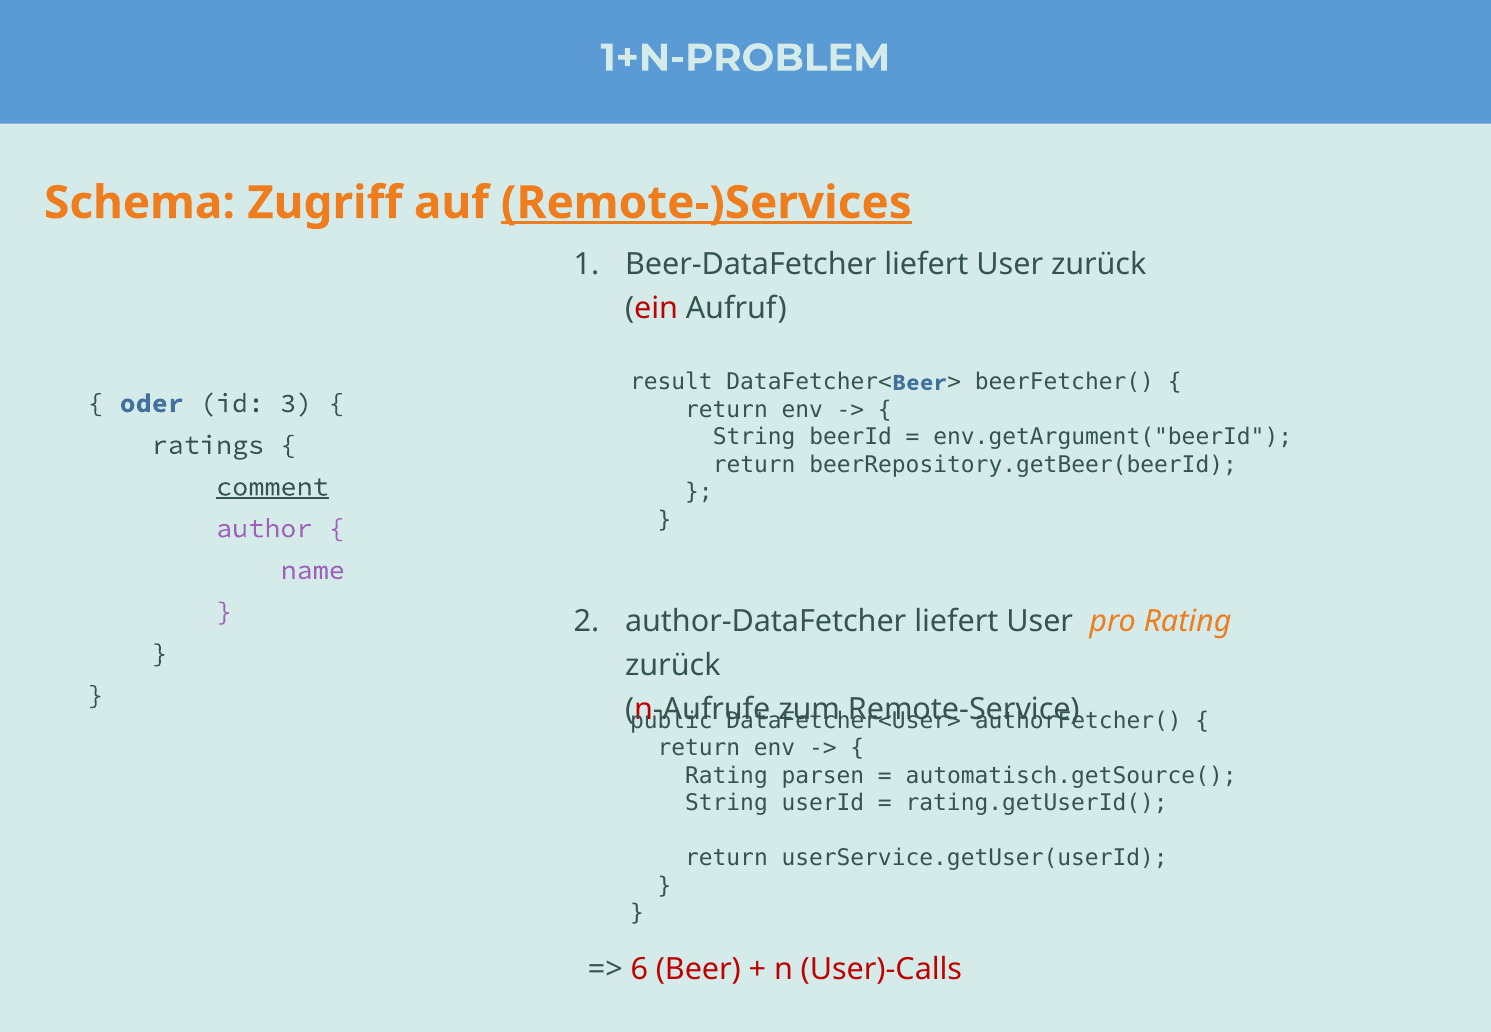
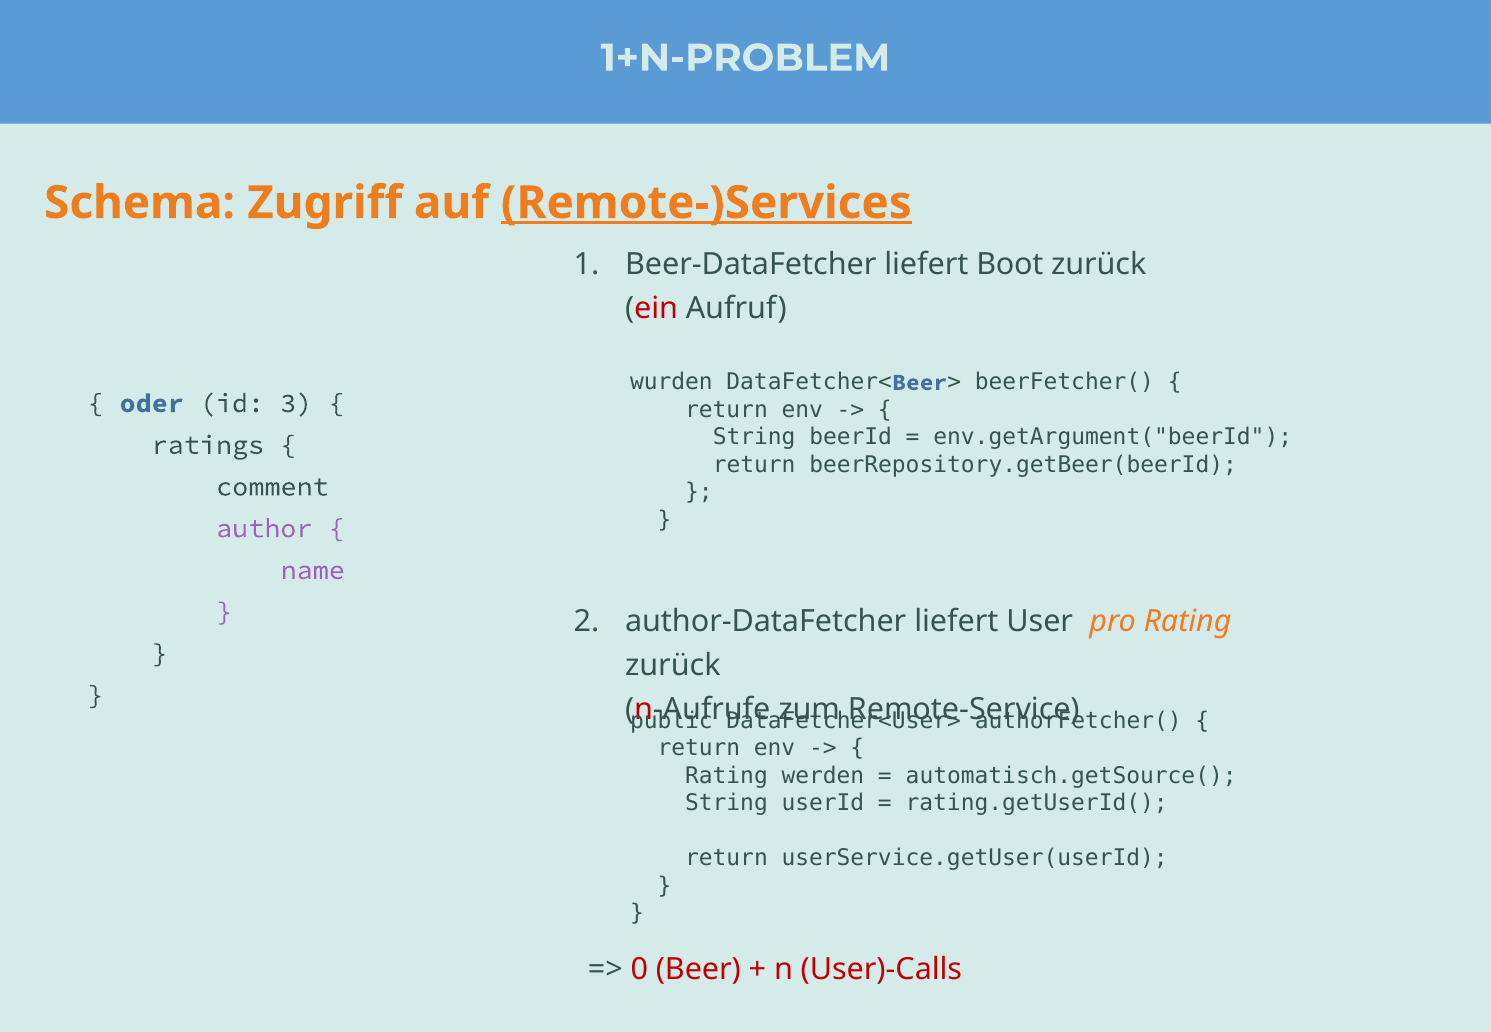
Beer-DataFetcher liefert User: User -> Boot
result: result -> wurden
comment underline: present -> none
parsen: parsen -> werden
6: 6 -> 0
